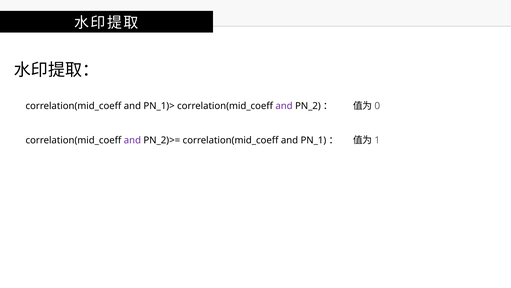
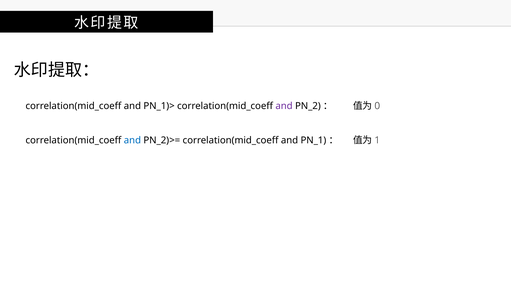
and at (132, 140) colour: purple -> blue
